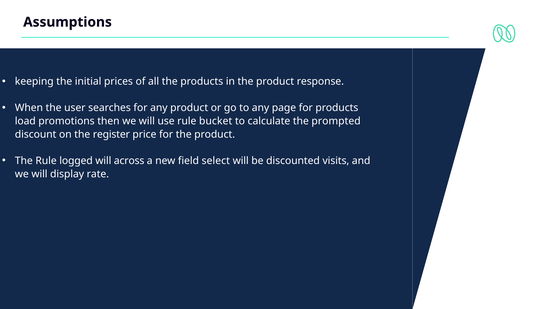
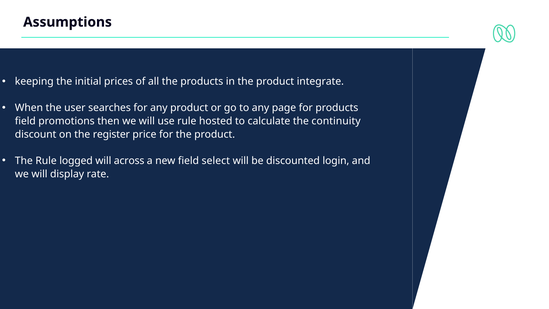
response: response -> integrate
load at (25, 121): load -> field
bucket: bucket -> hosted
prompted: prompted -> continuity
visits: visits -> login
